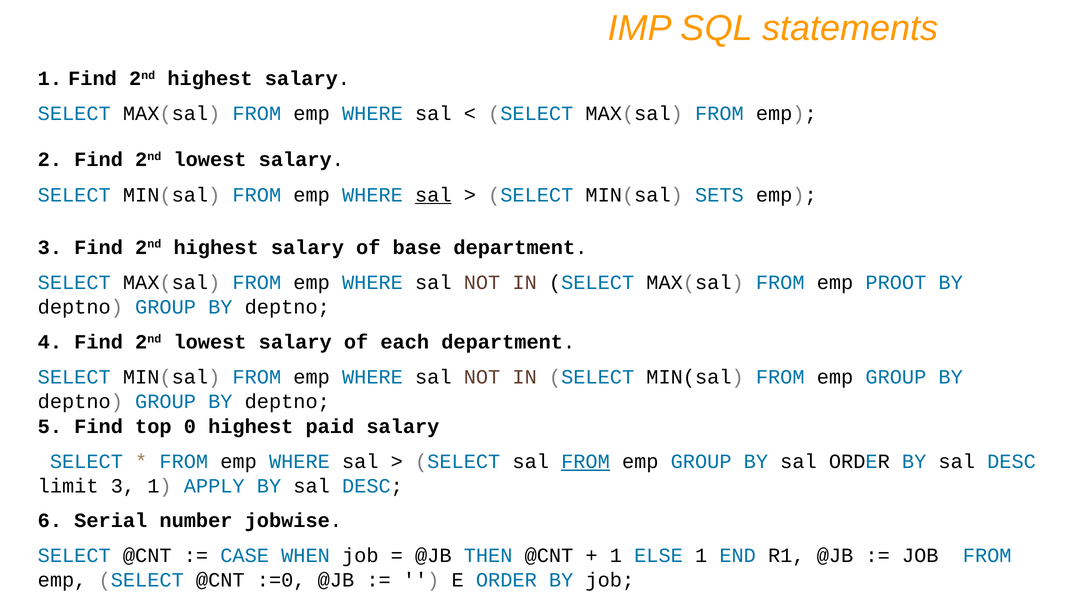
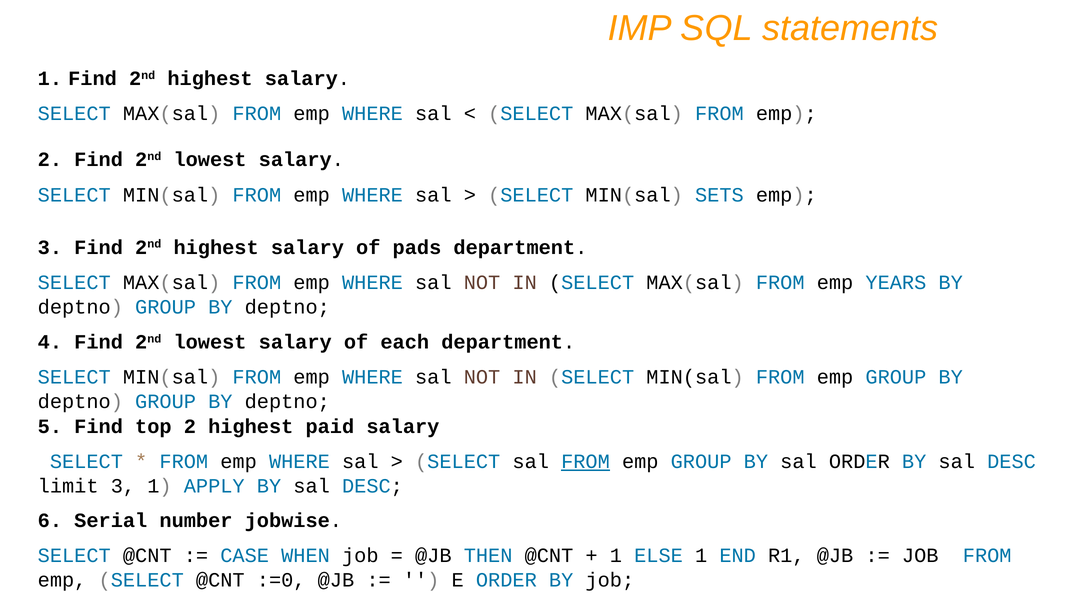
sal at (433, 195) underline: present -> none
base: base -> pads
PROOT: PROOT -> YEARS
top 0: 0 -> 2
